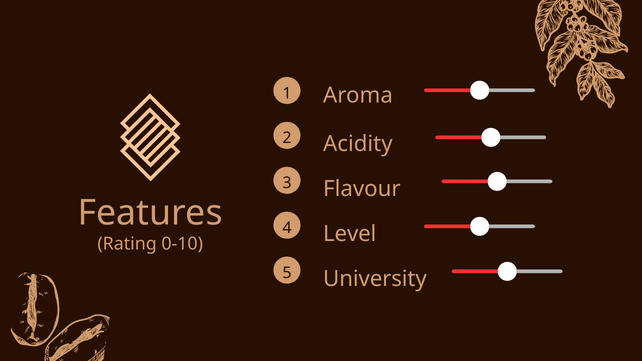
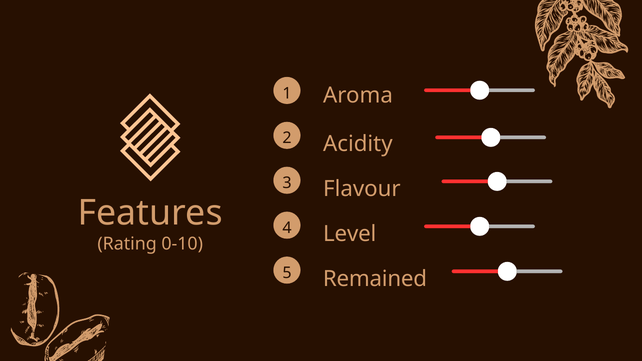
University: University -> Remained
